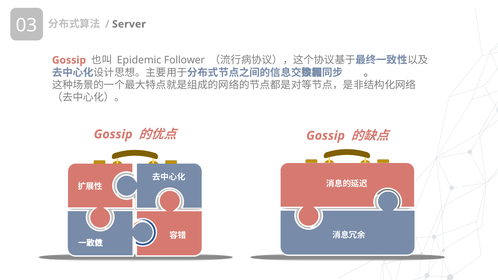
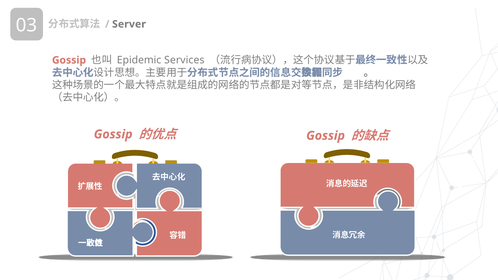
Follower: Follower -> Services
